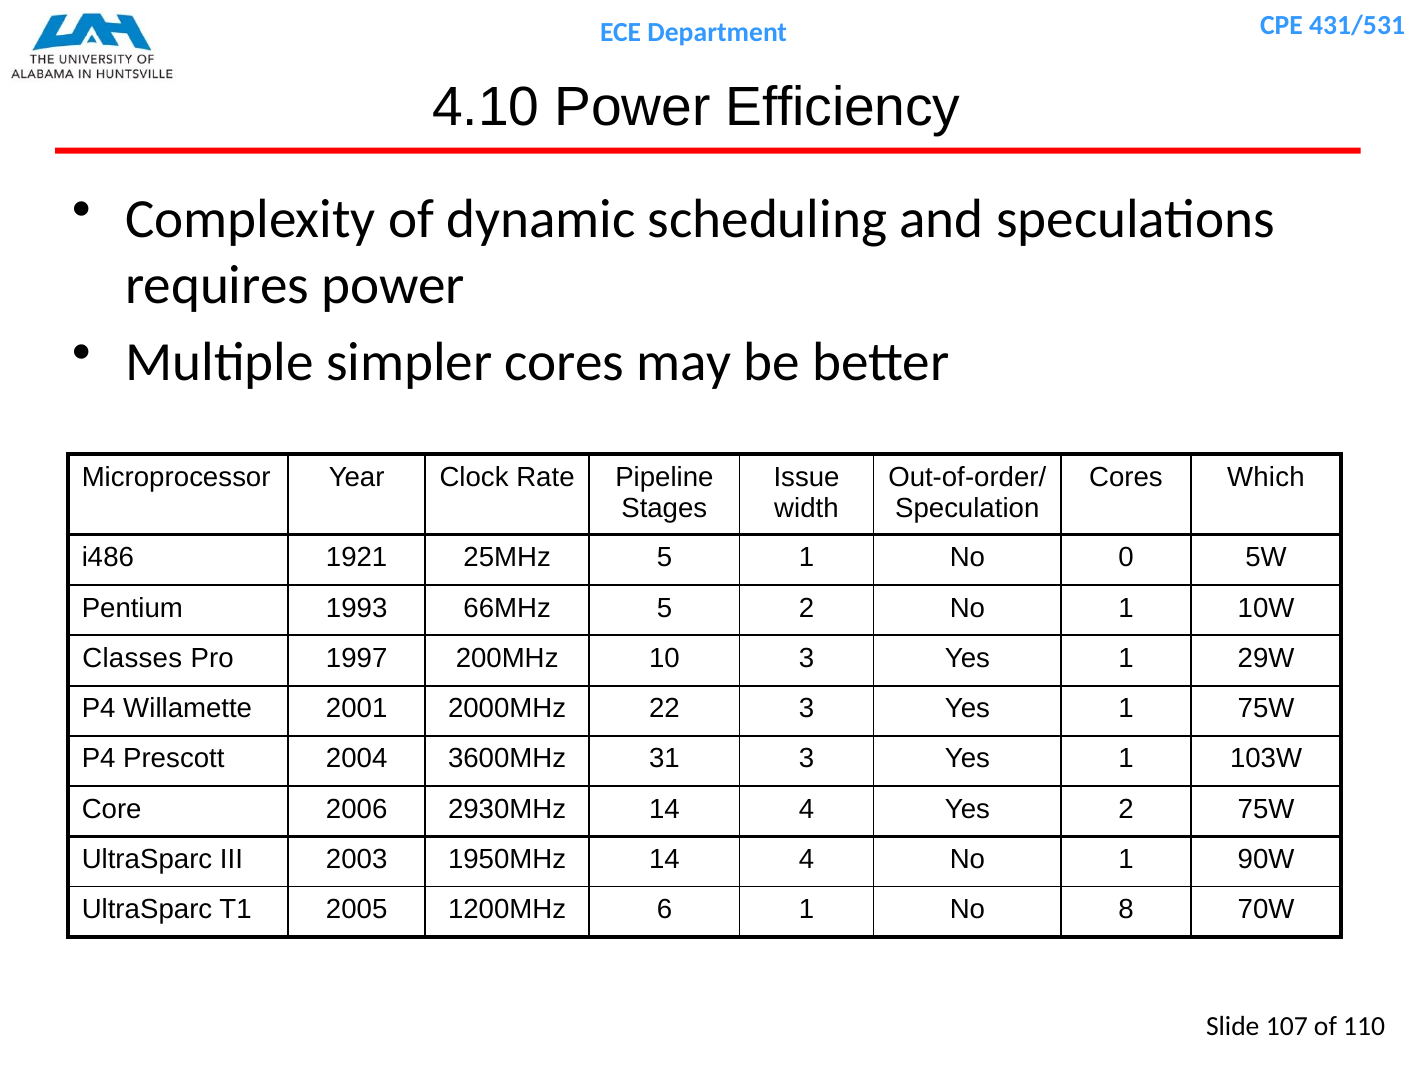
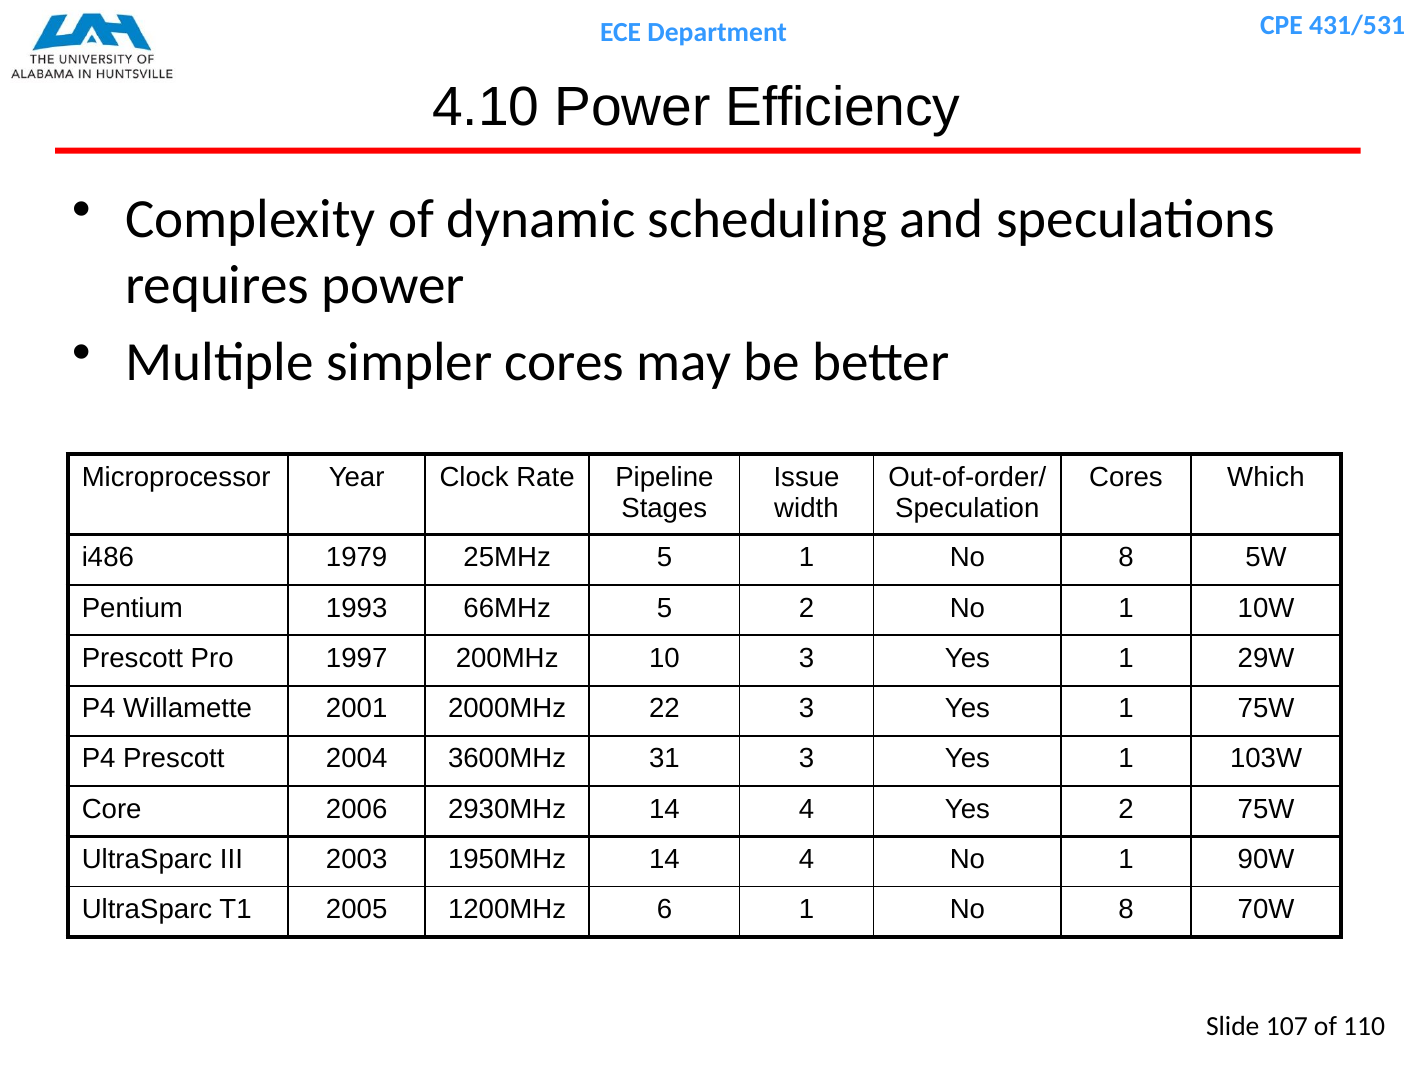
1921: 1921 -> 1979
5 1 No 0: 0 -> 8
Classes at (132, 658): Classes -> Prescott
